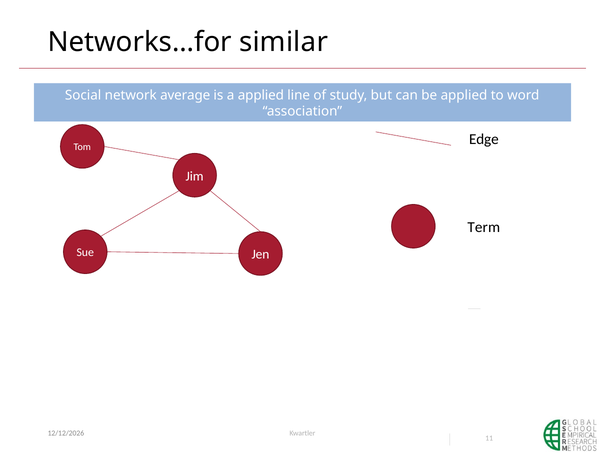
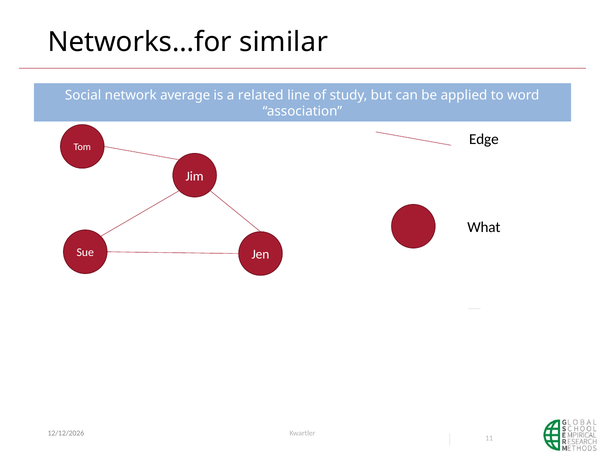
a applied: applied -> related
Term: Term -> What
